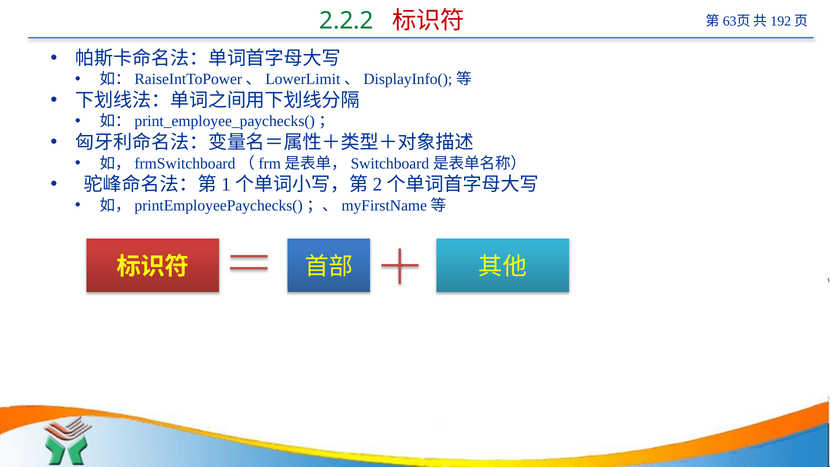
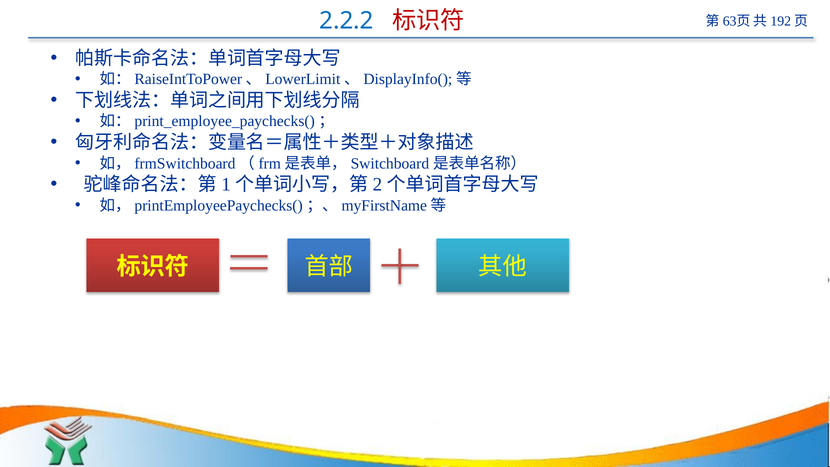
2.2.2 colour: green -> blue
